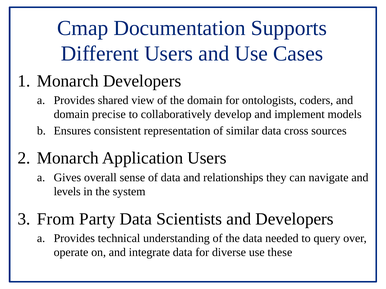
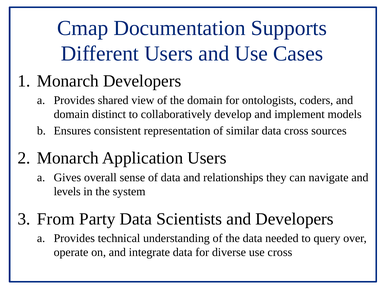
precise: precise -> distinct
use these: these -> cross
